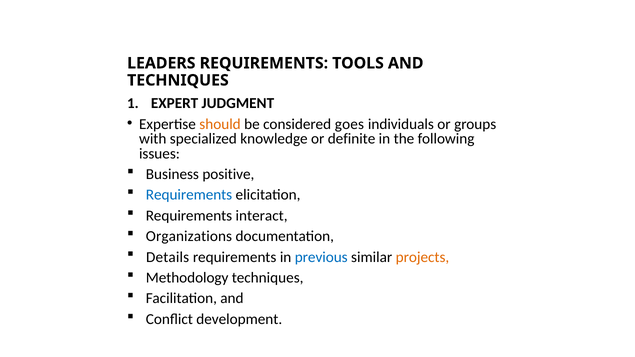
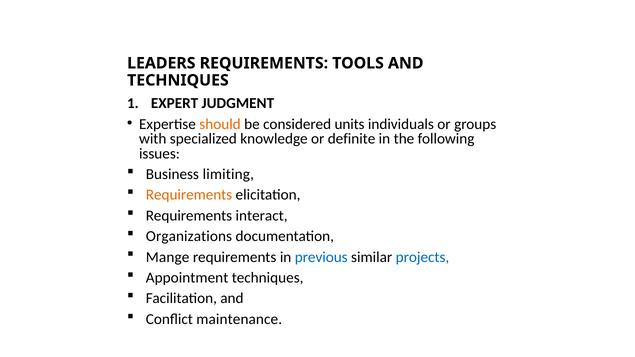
goes: goes -> units
positive: positive -> limiting
Requirements at (189, 195) colour: blue -> orange
Details: Details -> Mange
projects colour: orange -> blue
Methodology: Methodology -> Appointment
development: development -> maintenance
